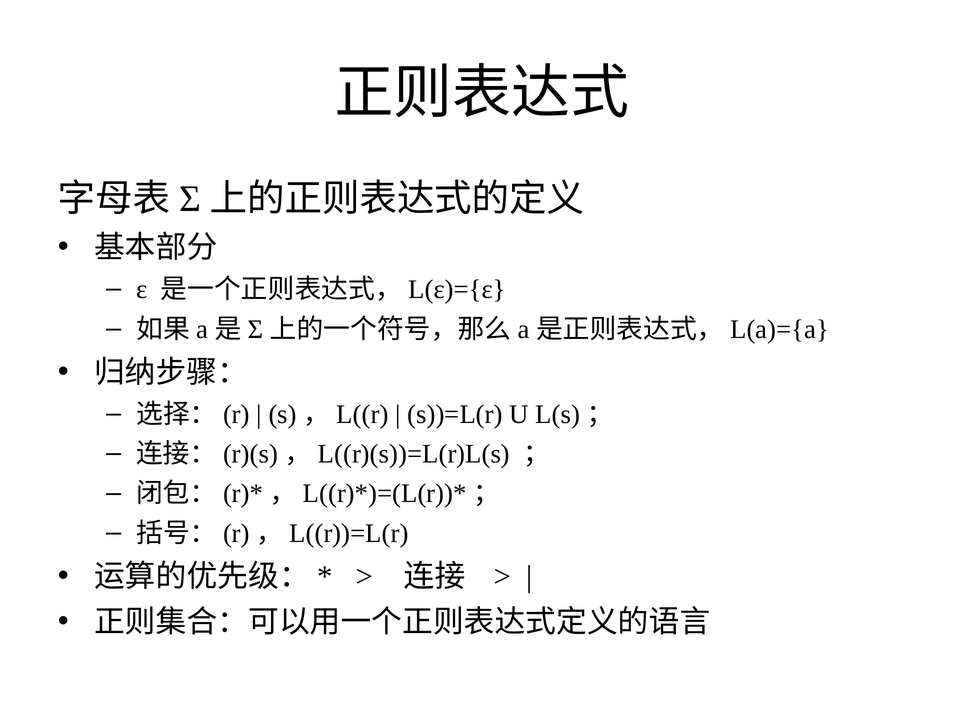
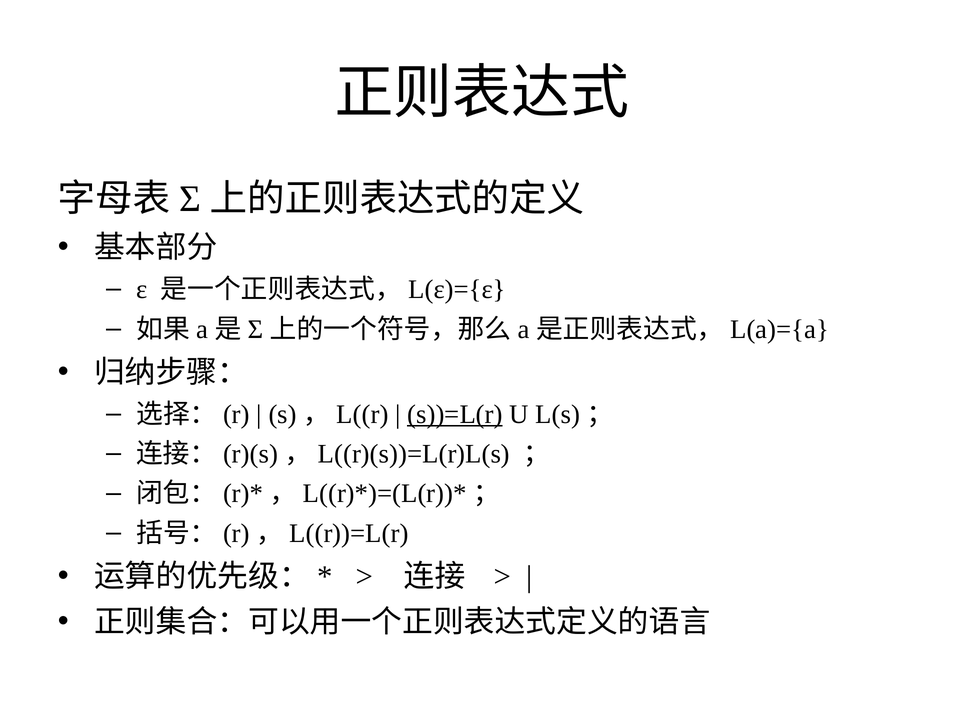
s))=L(r underline: none -> present
